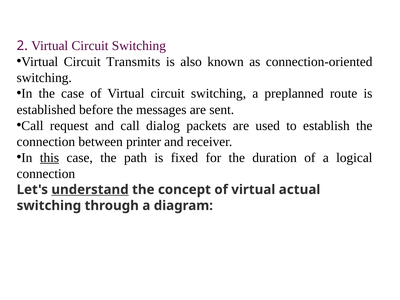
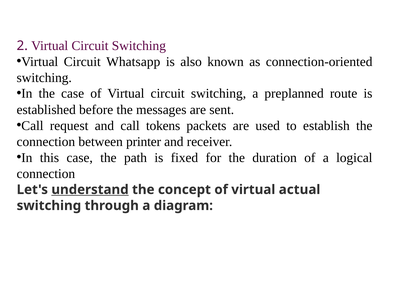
Transmits: Transmits -> Whatsapp
dialog: dialog -> tokens
this underline: present -> none
